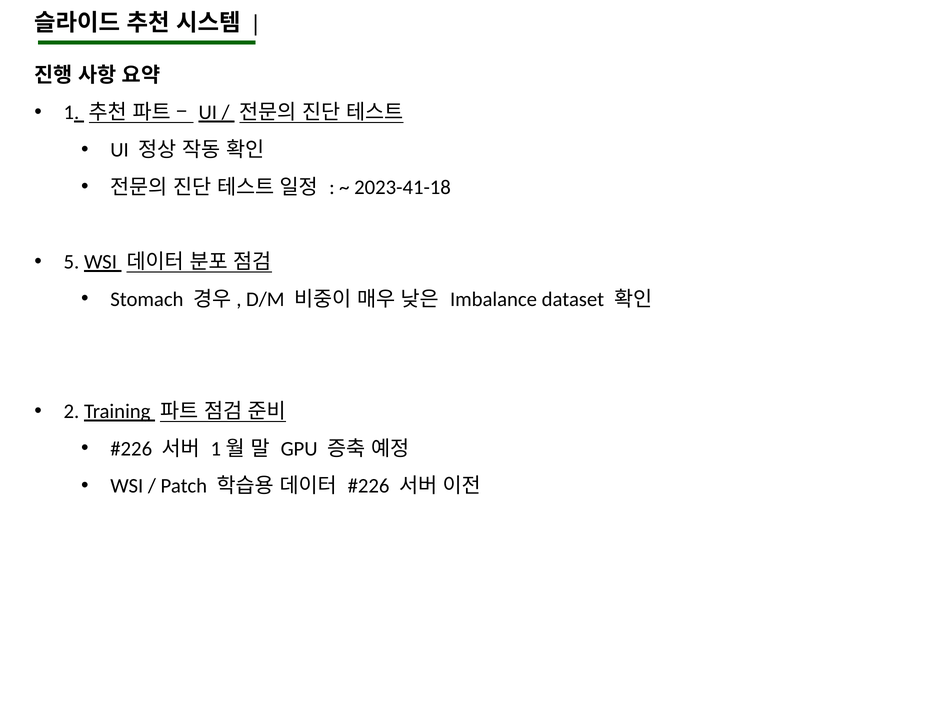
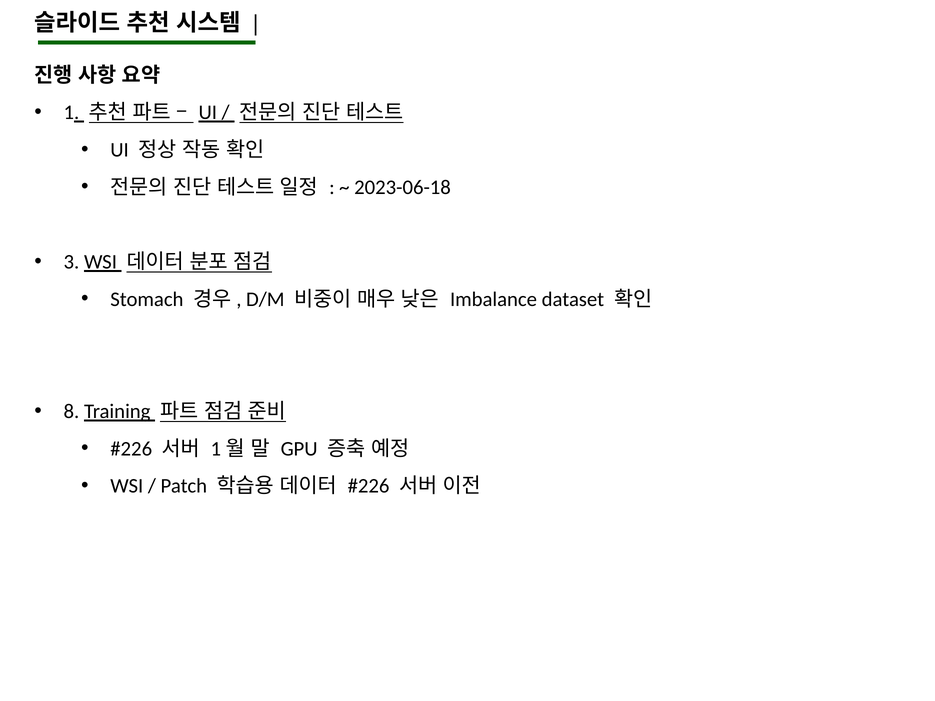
2023-41-18: 2023-41-18 -> 2023-06-18
5: 5 -> 3
2: 2 -> 8
